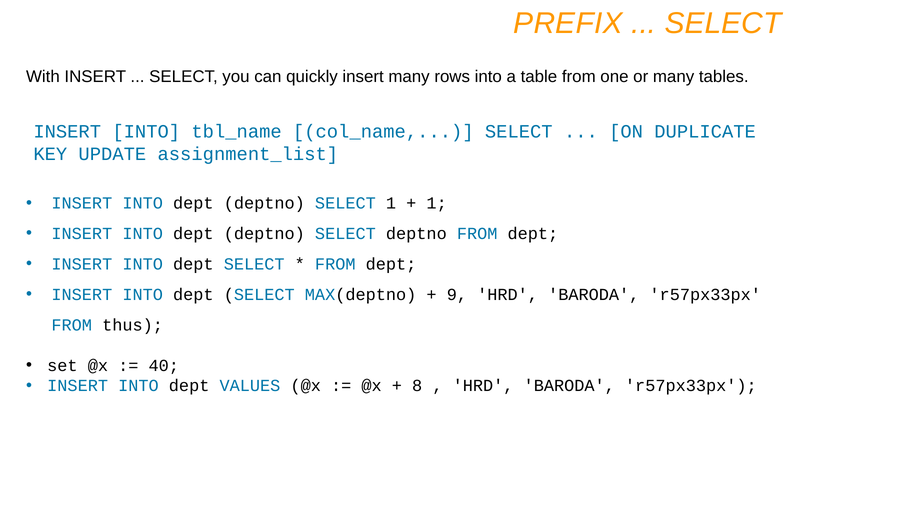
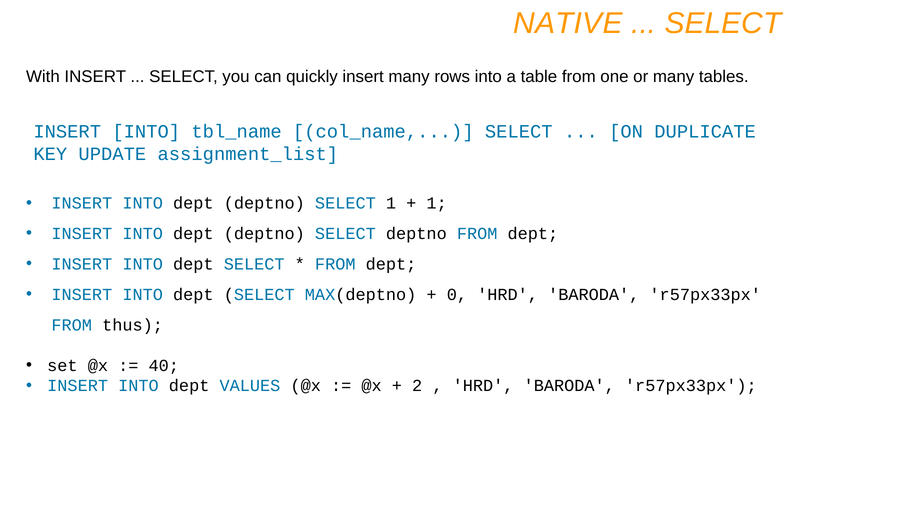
PREFIX: PREFIX -> NATIVE
9: 9 -> 0
8: 8 -> 2
